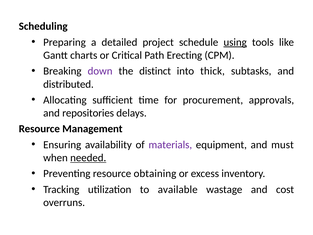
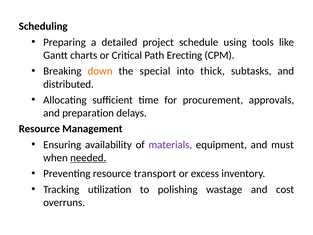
using underline: present -> none
down colour: purple -> orange
distinct: distinct -> special
repositories: repositories -> preparation
obtaining: obtaining -> transport
available: available -> polishing
